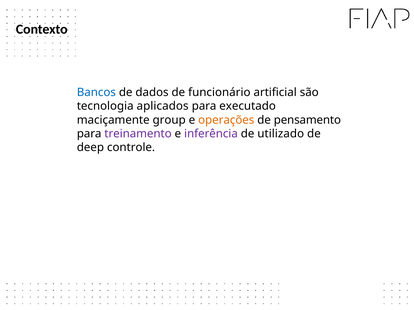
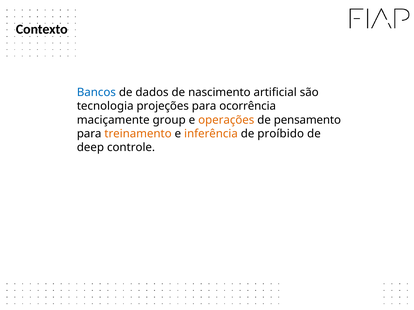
funcionário: funcionário -> nascimento
aplicados: aplicados -> projeções
executado: executado -> ocorrência
treinamento colour: purple -> orange
inferência colour: purple -> orange
utilizado: utilizado -> proíbido
